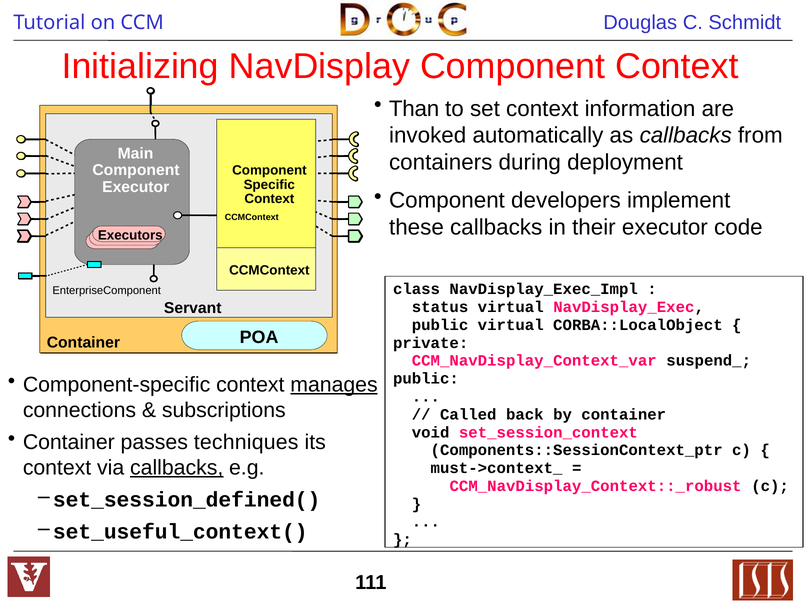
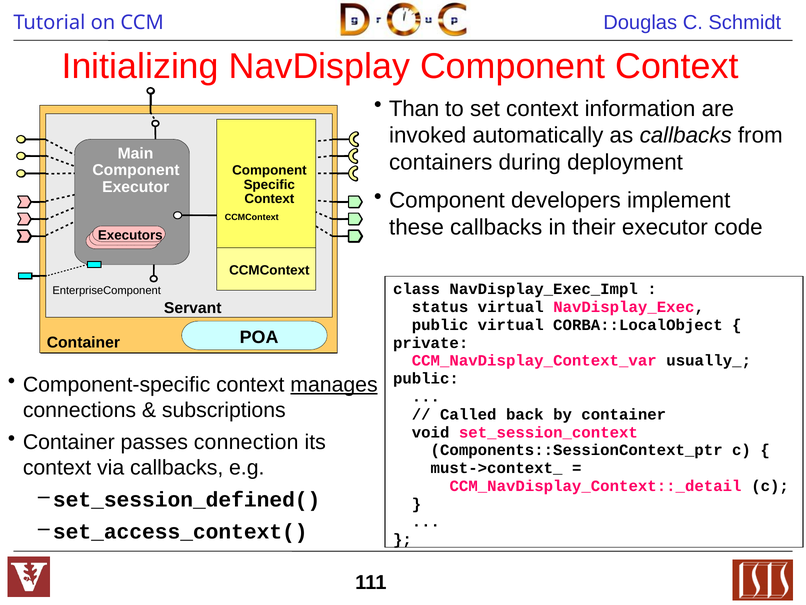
suspend_: suspend_ -> usually_
techniques: techniques -> connection
callbacks at (177, 467) underline: present -> none
CCM_NavDisplay_Context::_robust: CCM_NavDisplay_Context::_robust -> CCM_NavDisplay_Context::_detail
set_useful_context(: set_useful_context( -> set_access_context(
